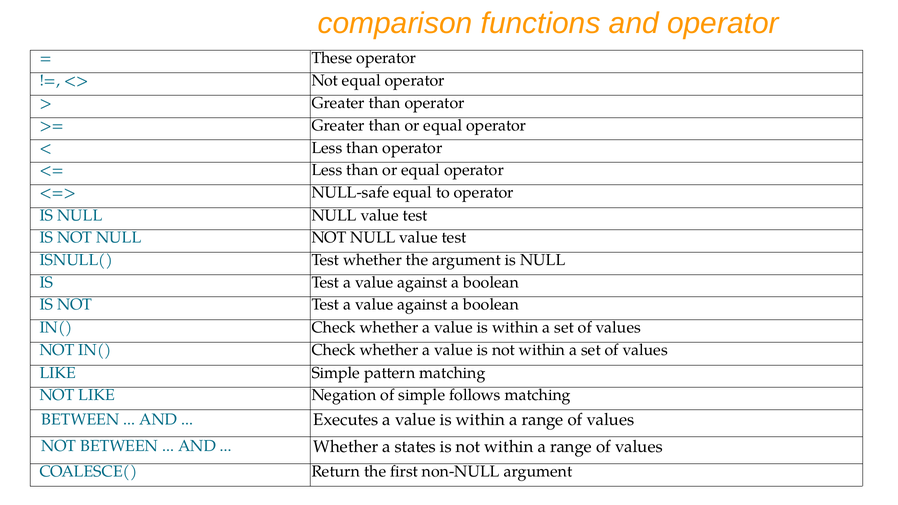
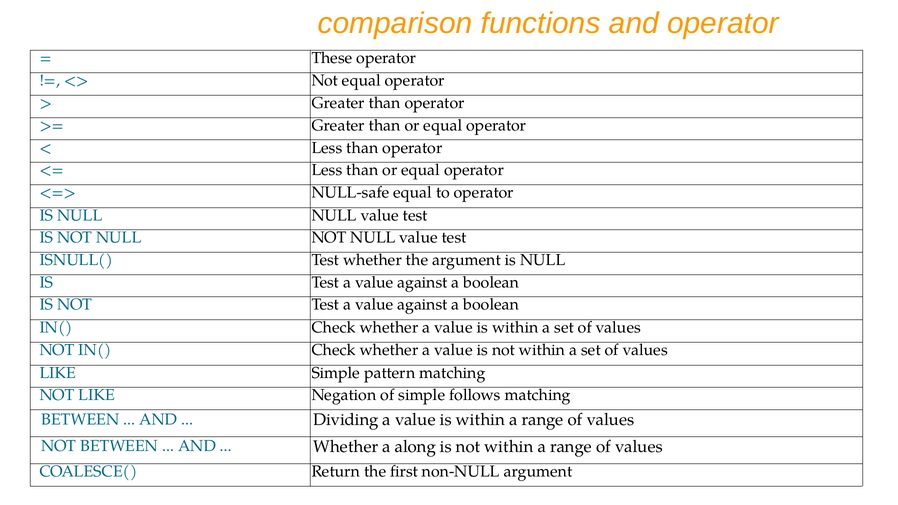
Executes: Executes -> Dividing
states: states -> along
